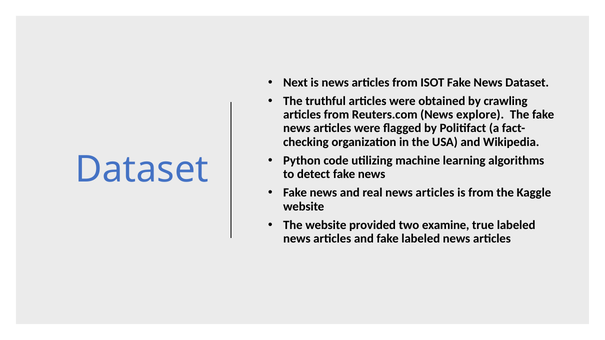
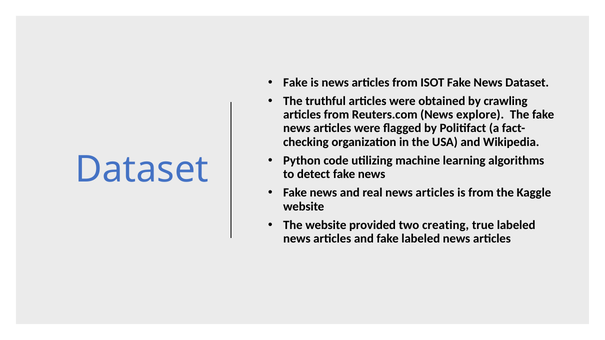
Next at (295, 82): Next -> Fake
examine: examine -> creating
